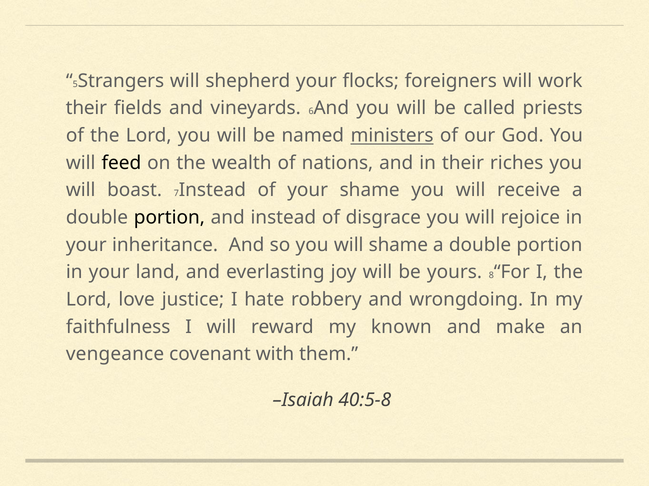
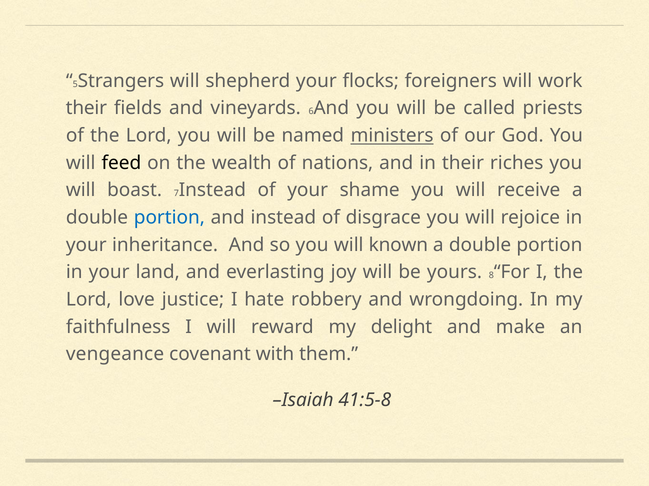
portion at (169, 218) colour: black -> blue
will shame: shame -> known
known: known -> delight
40:5-8: 40:5-8 -> 41:5-8
